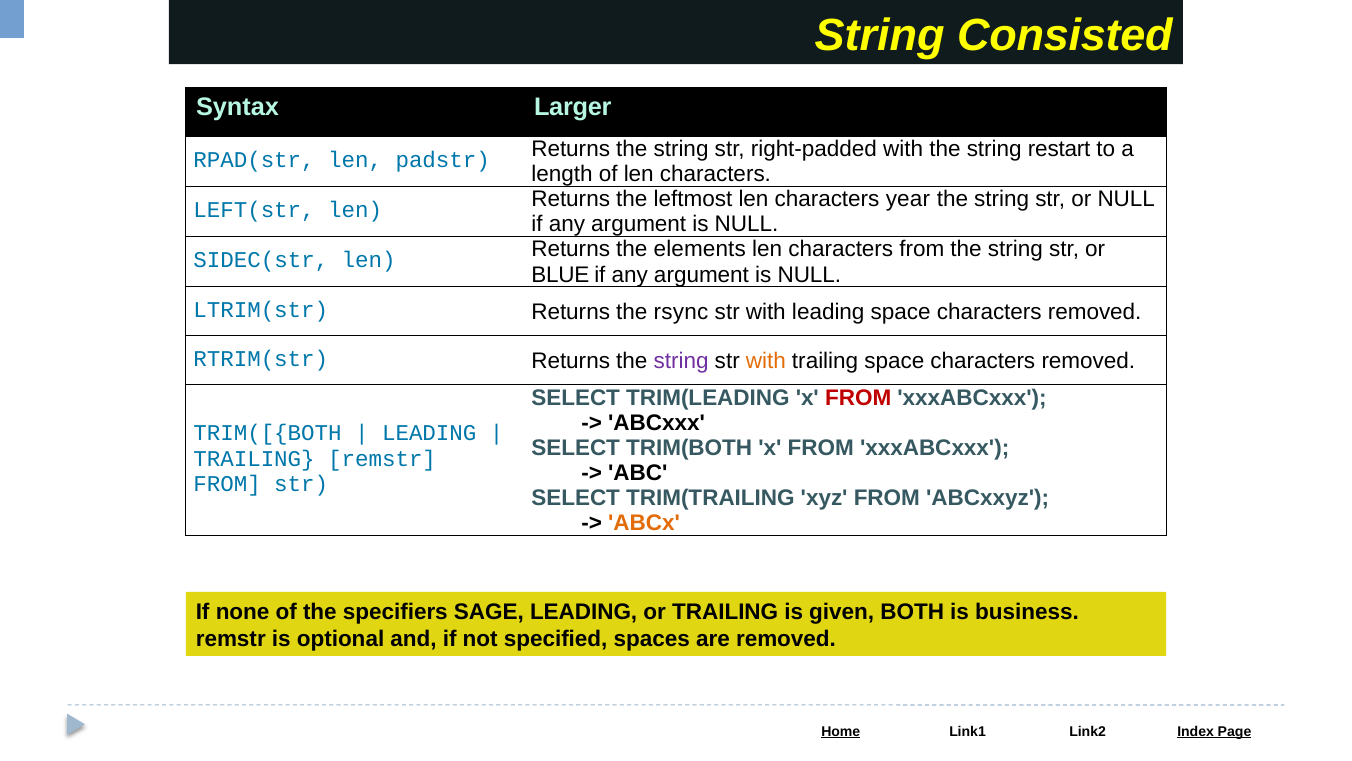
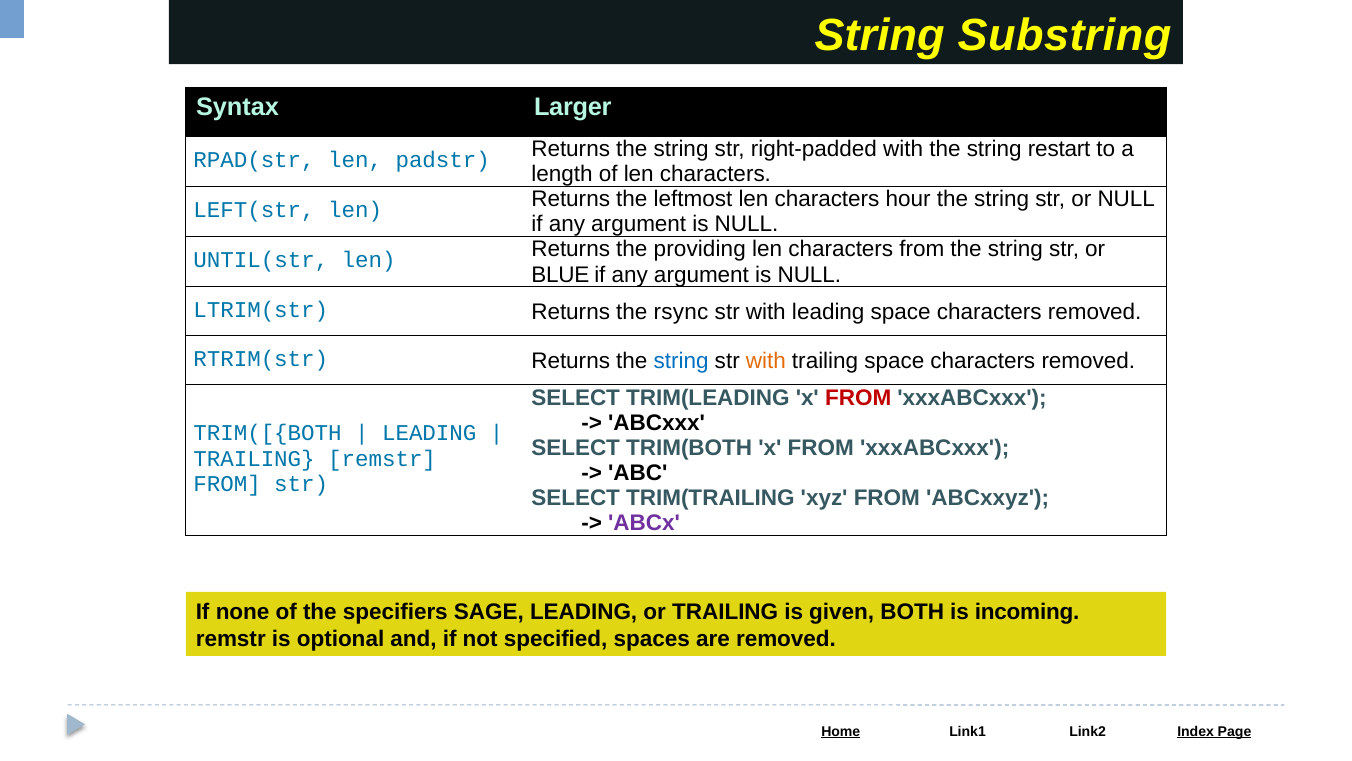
Consisted: Consisted -> Substring
year: year -> hour
elements: elements -> providing
SIDEC(str: SIDEC(str -> UNTIL(str
string at (681, 360) colour: purple -> blue
ABCx colour: orange -> purple
business: business -> incoming
